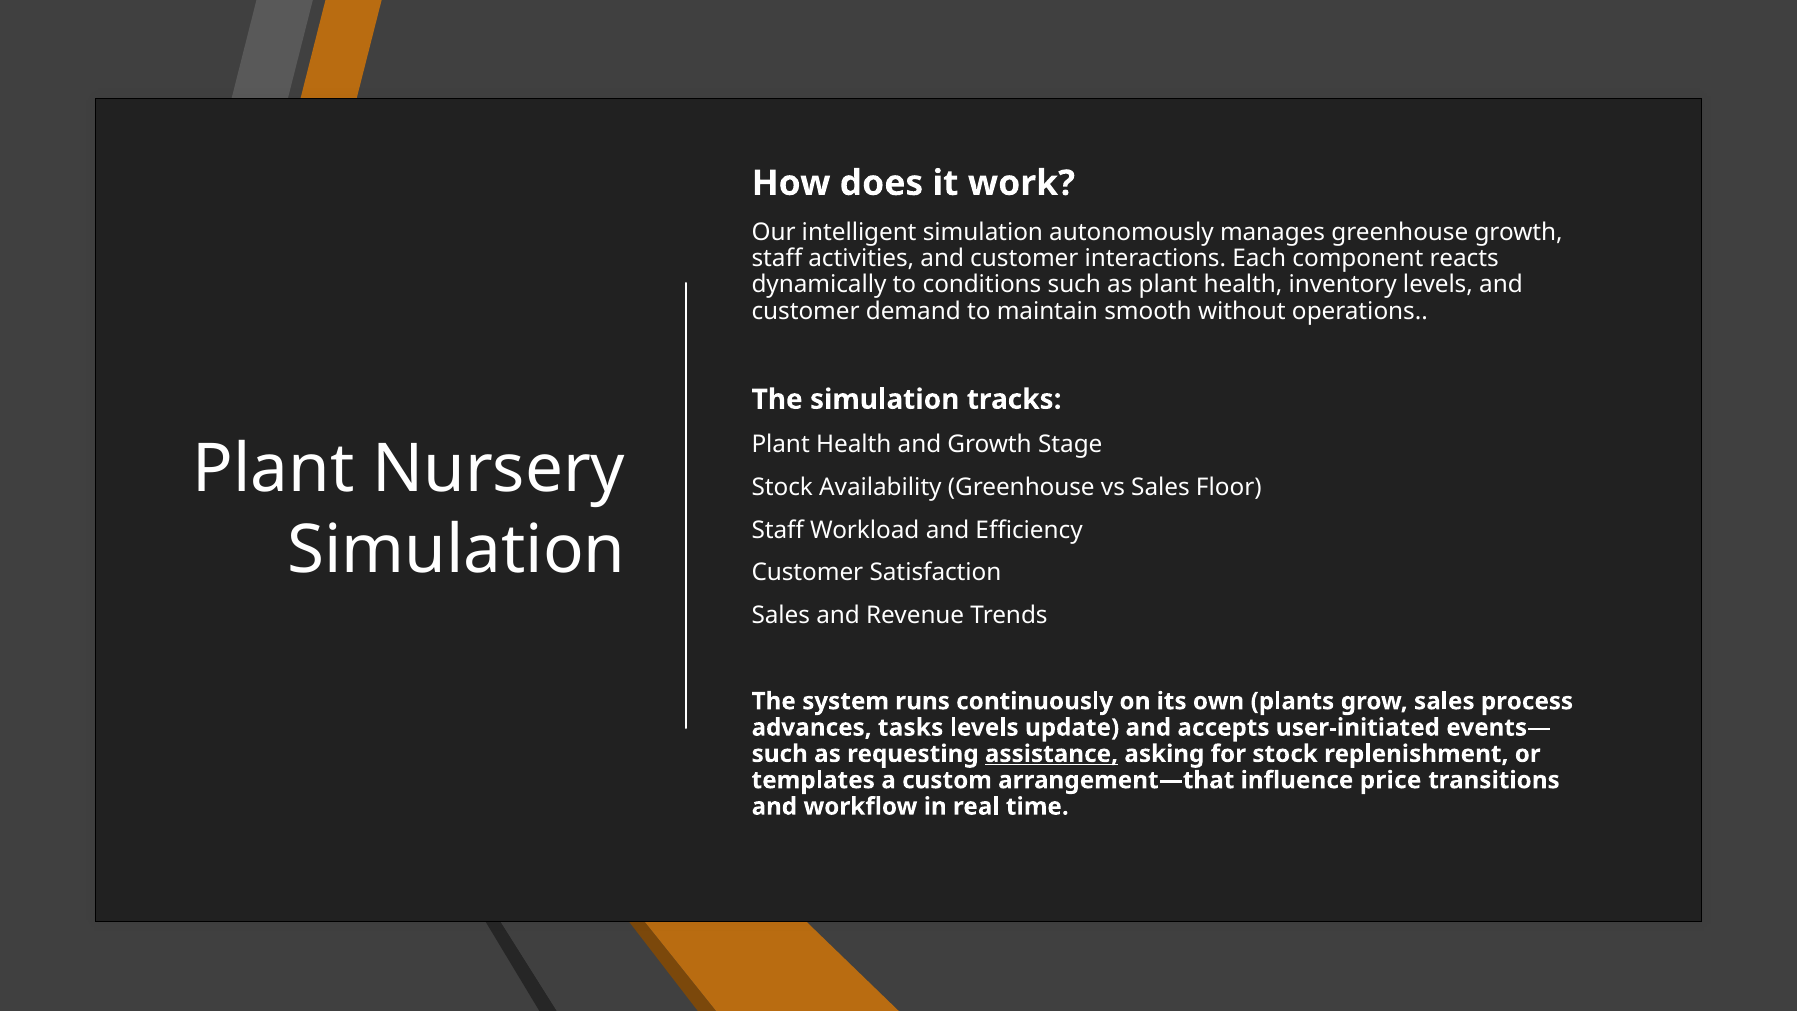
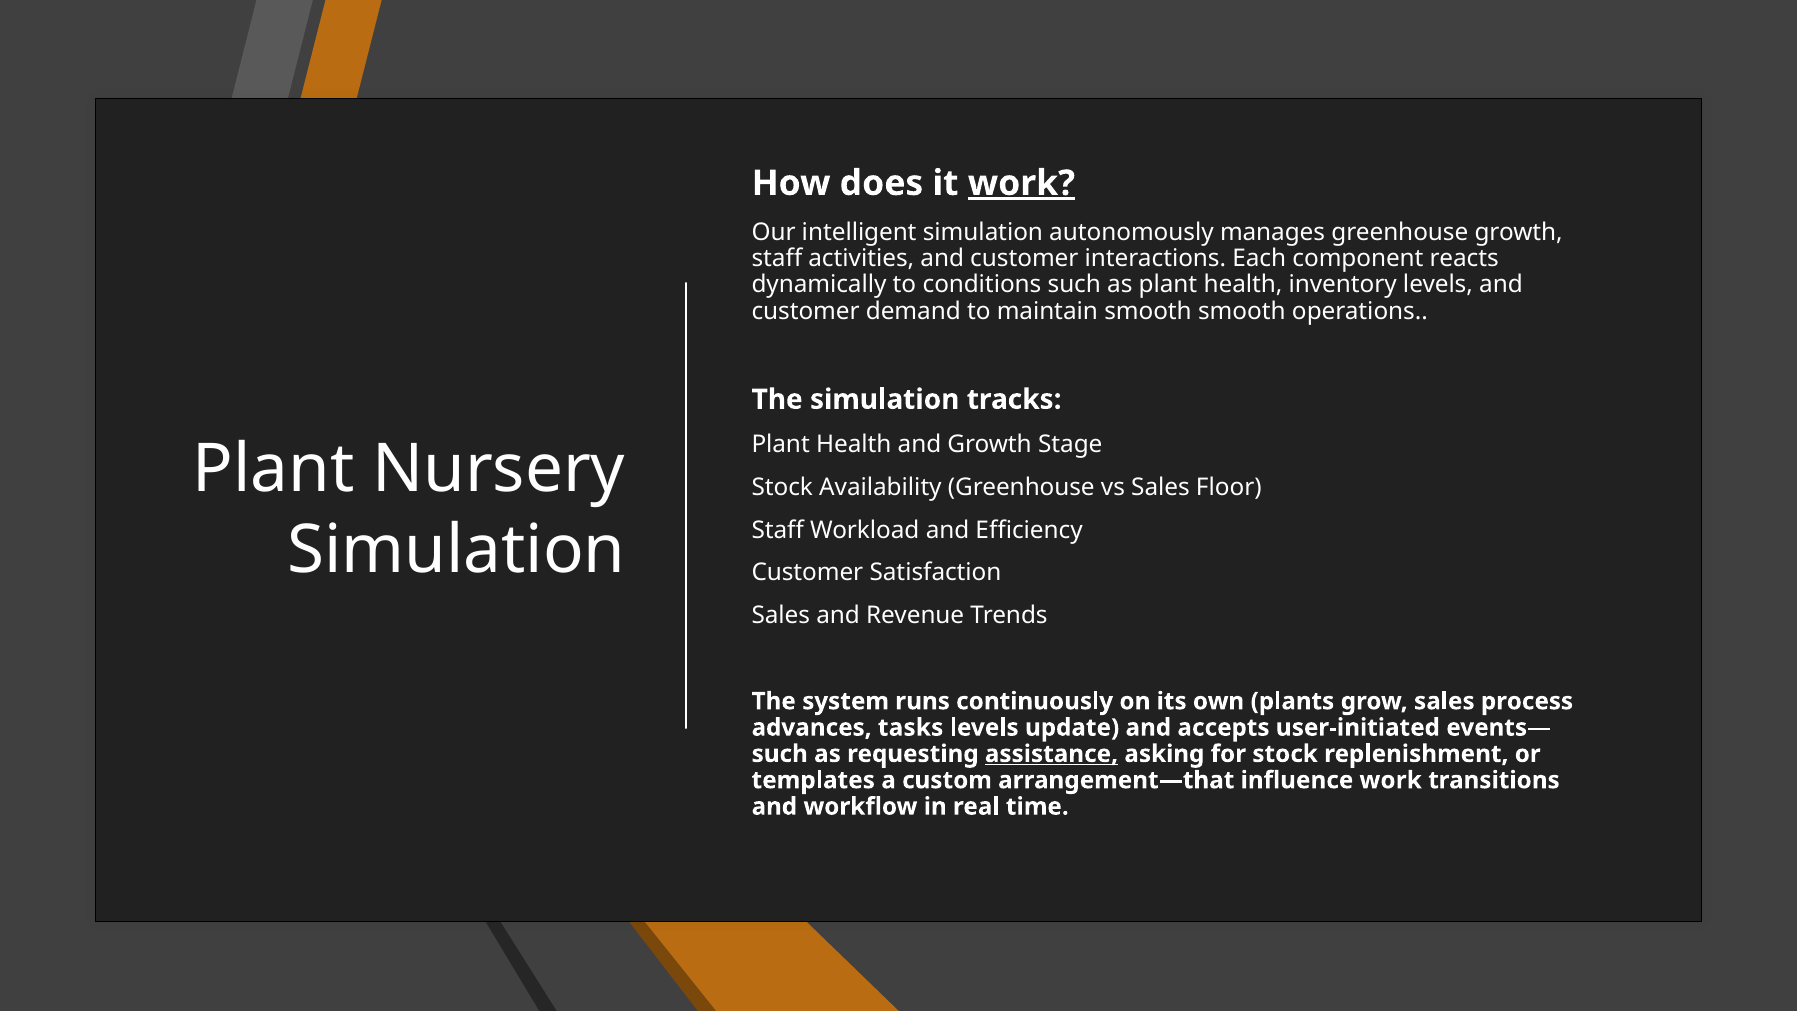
work at (1021, 183) underline: none -> present
smooth without: without -> smooth
influence price: price -> work
